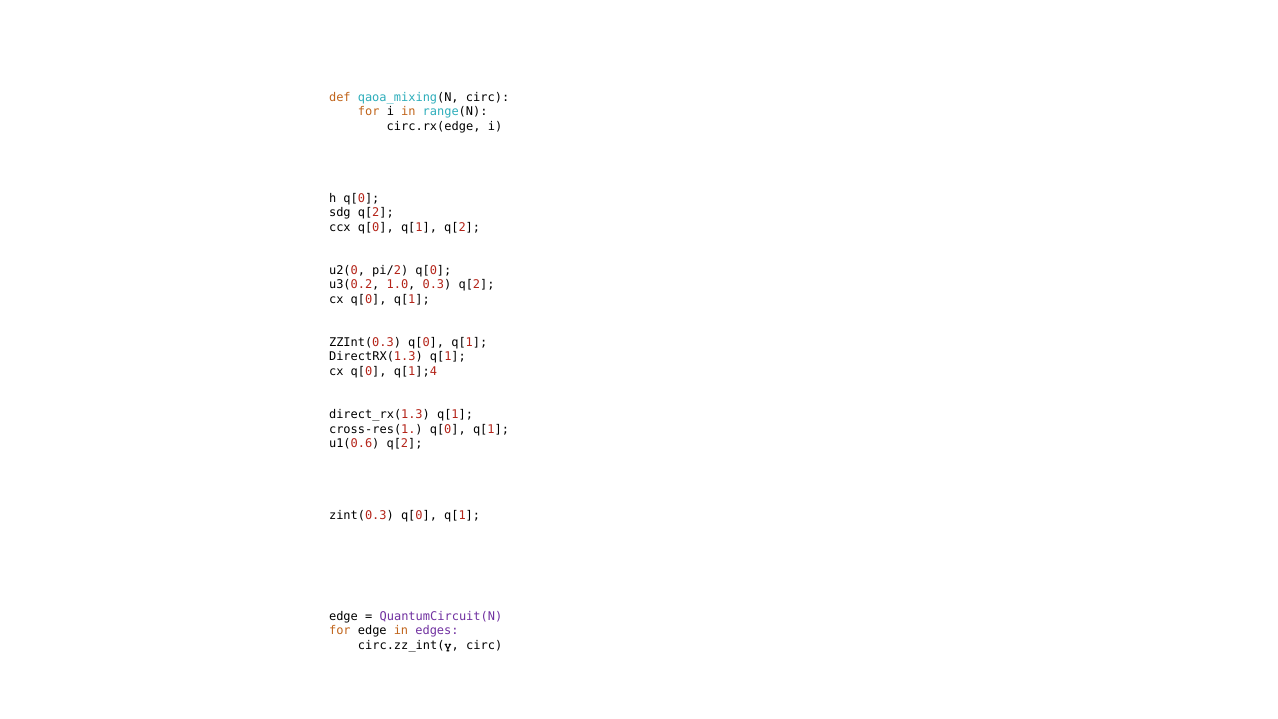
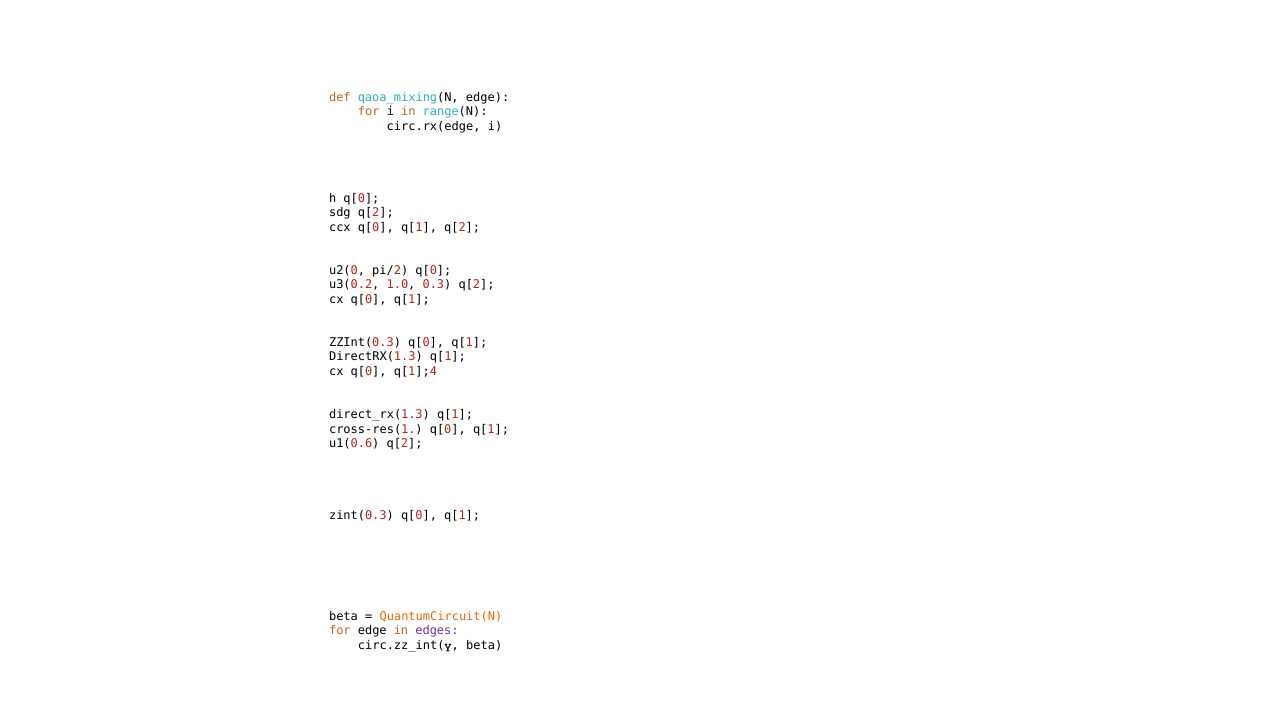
qaoa_mixing(N circ: circ -> edge
edge at (343, 616): edge -> beta
QuantumCircuit(N colour: purple -> orange
circ at (484, 645): circ -> beta
